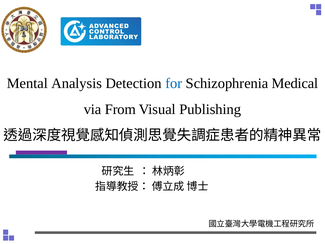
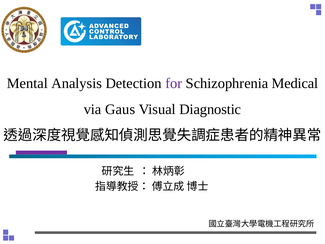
for colour: blue -> purple
From: From -> Gaus
Publishing: Publishing -> Diagnostic
